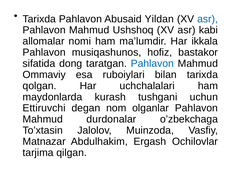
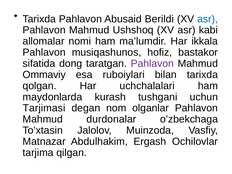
Yildan: Yildan -> Berildi
Pahlavon at (152, 64) colour: blue -> purple
Ettiruvchi: Ettiruvchi -> Tarjimasi
